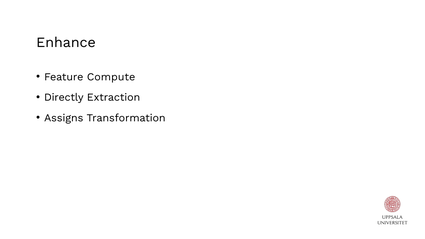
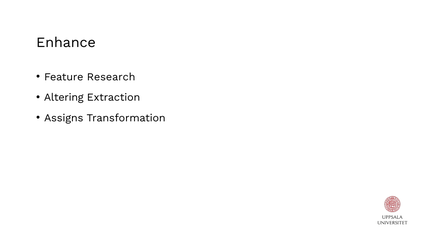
Compute: Compute -> Research
Directly: Directly -> Altering
